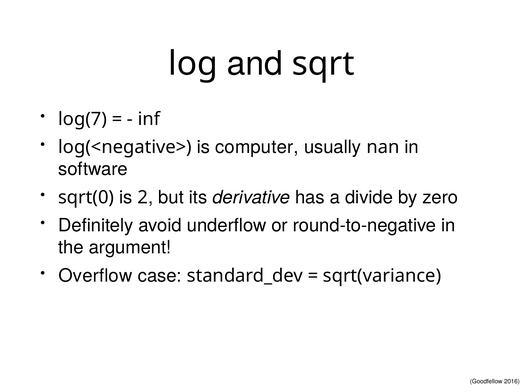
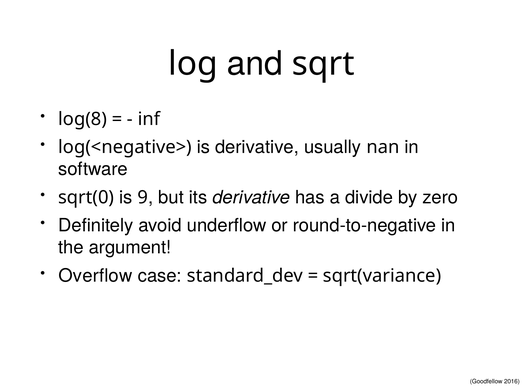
log(7: log(7 -> log(8
is computer: computer -> derivative
2: 2 -> 9
